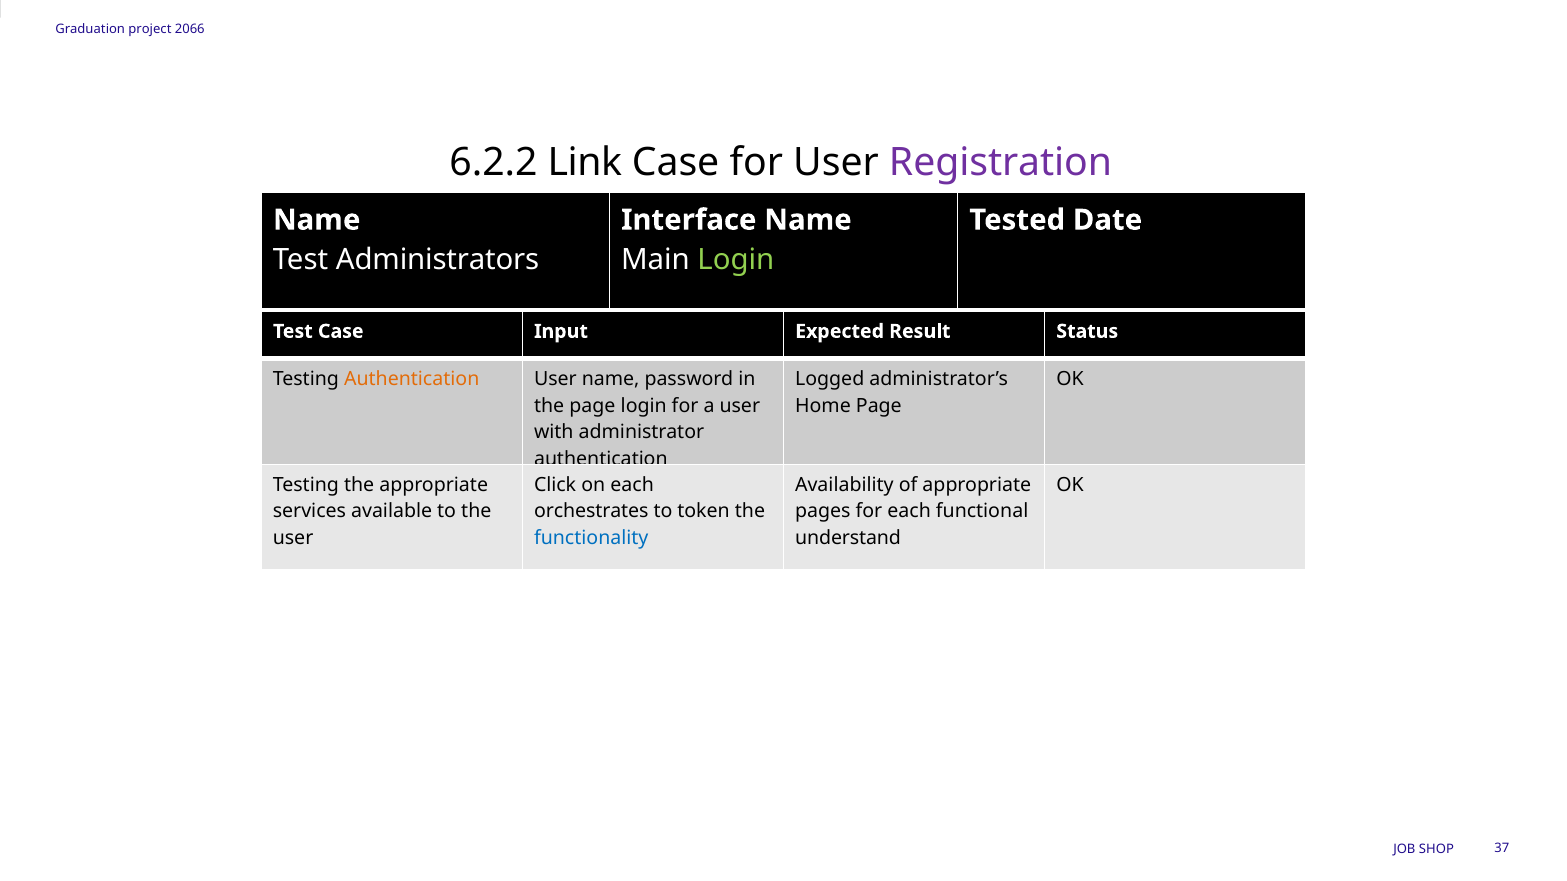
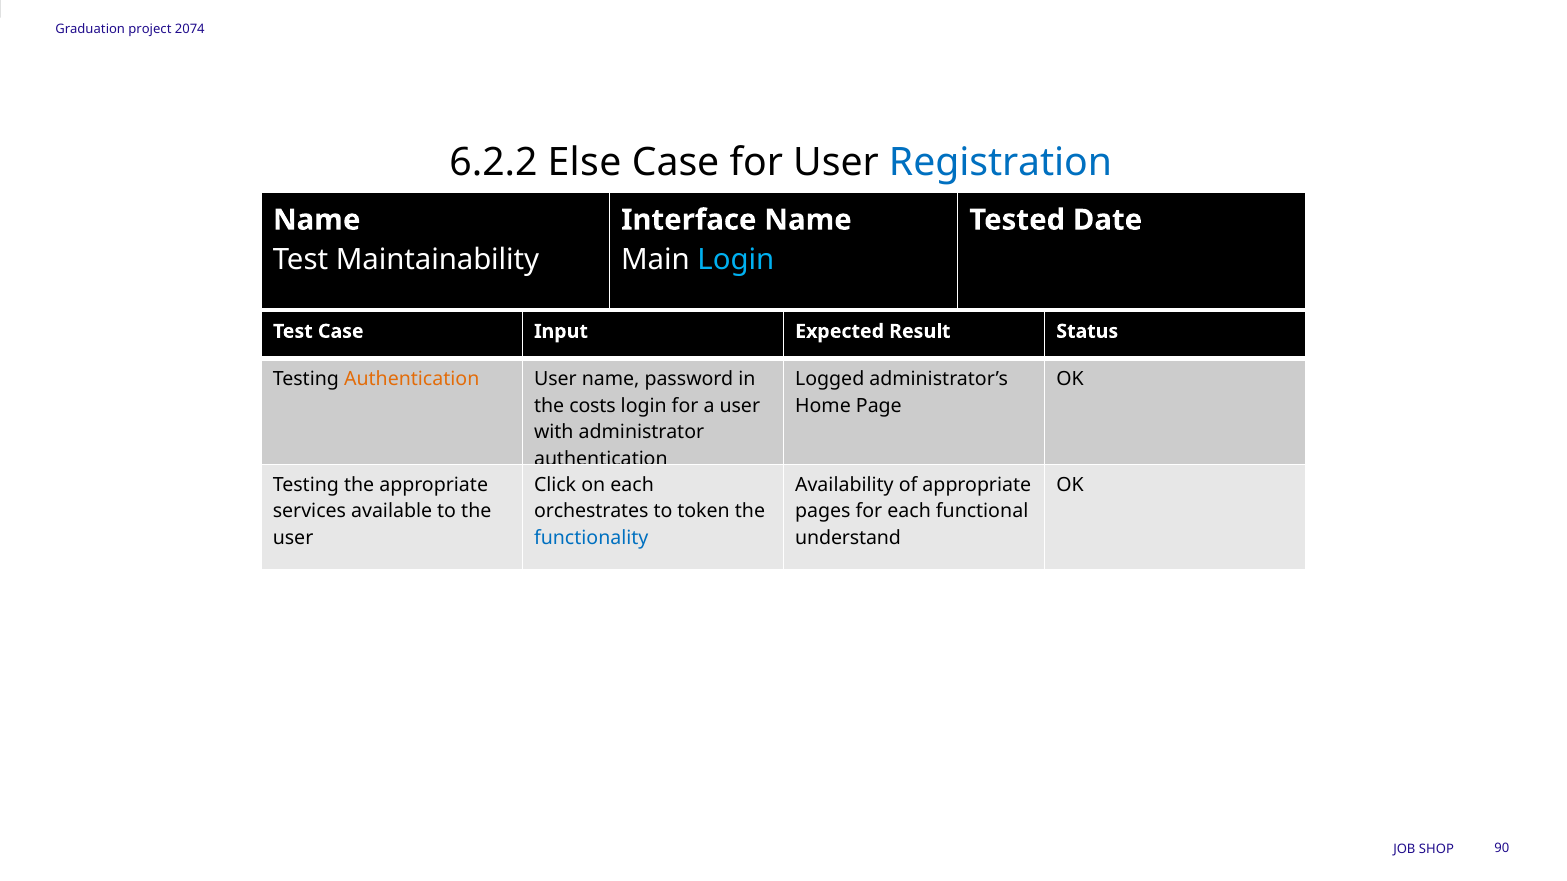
2066: 2066 -> 2074
Link: Link -> Else
Registration colour: purple -> blue
Administrators: Administrators -> Maintainability
Login at (736, 260) colour: light green -> light blue
the page: page -> costs
37: 37 -> 90
